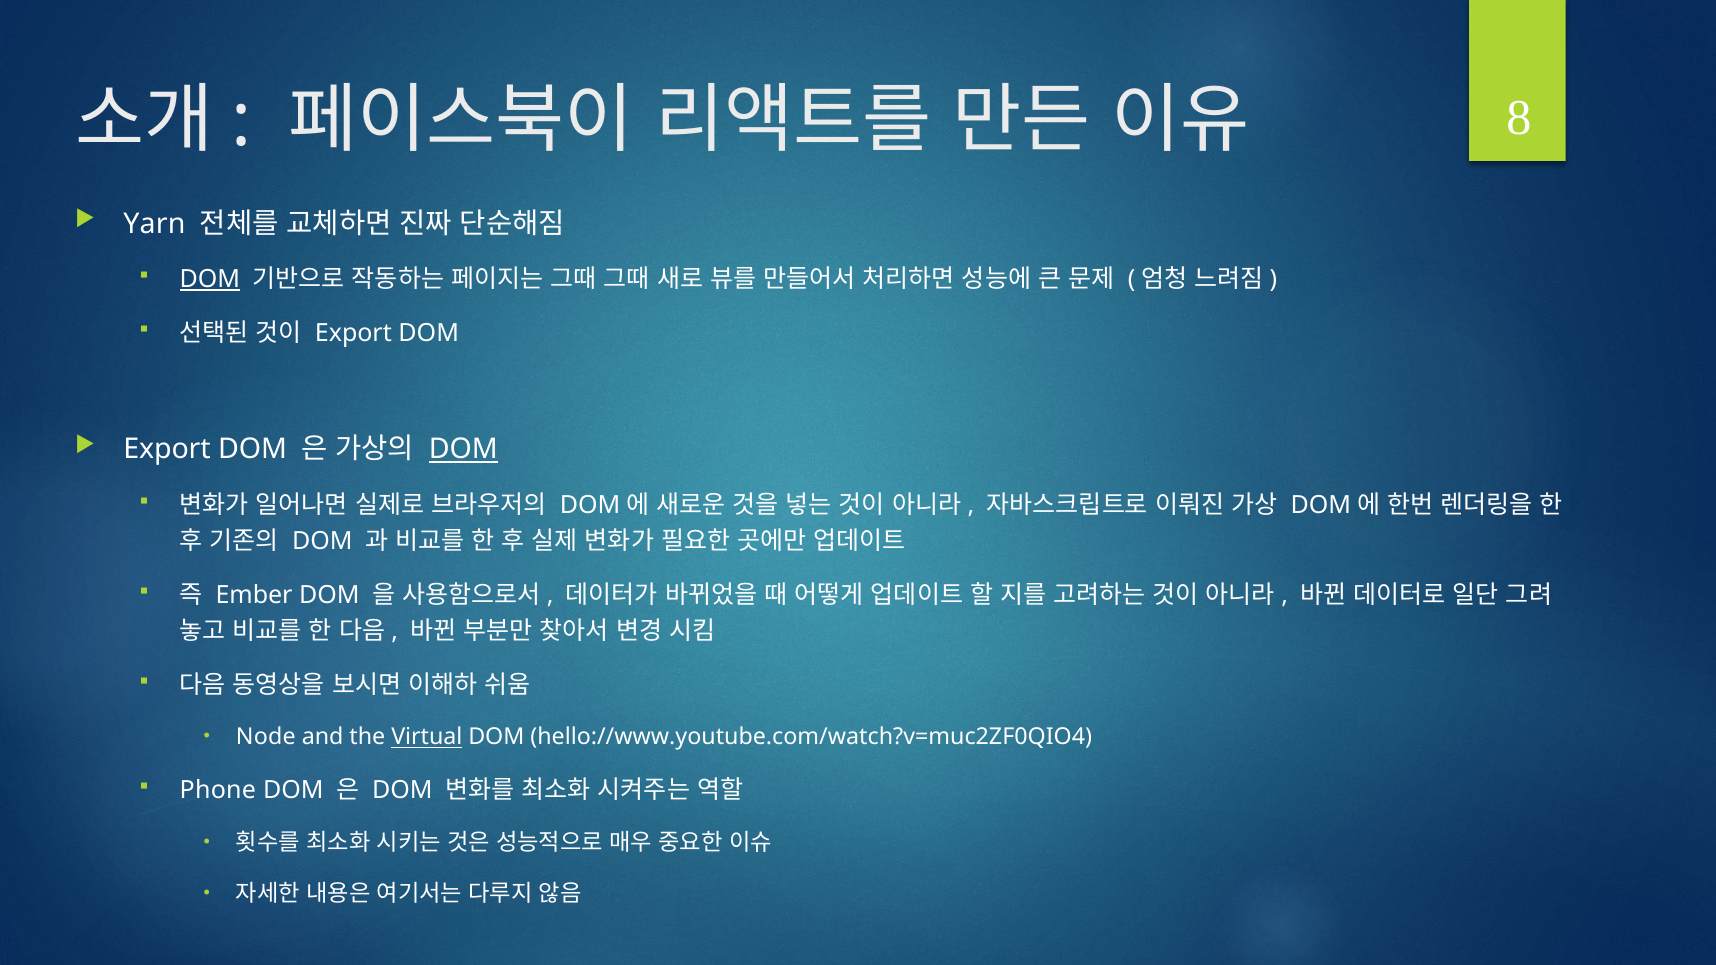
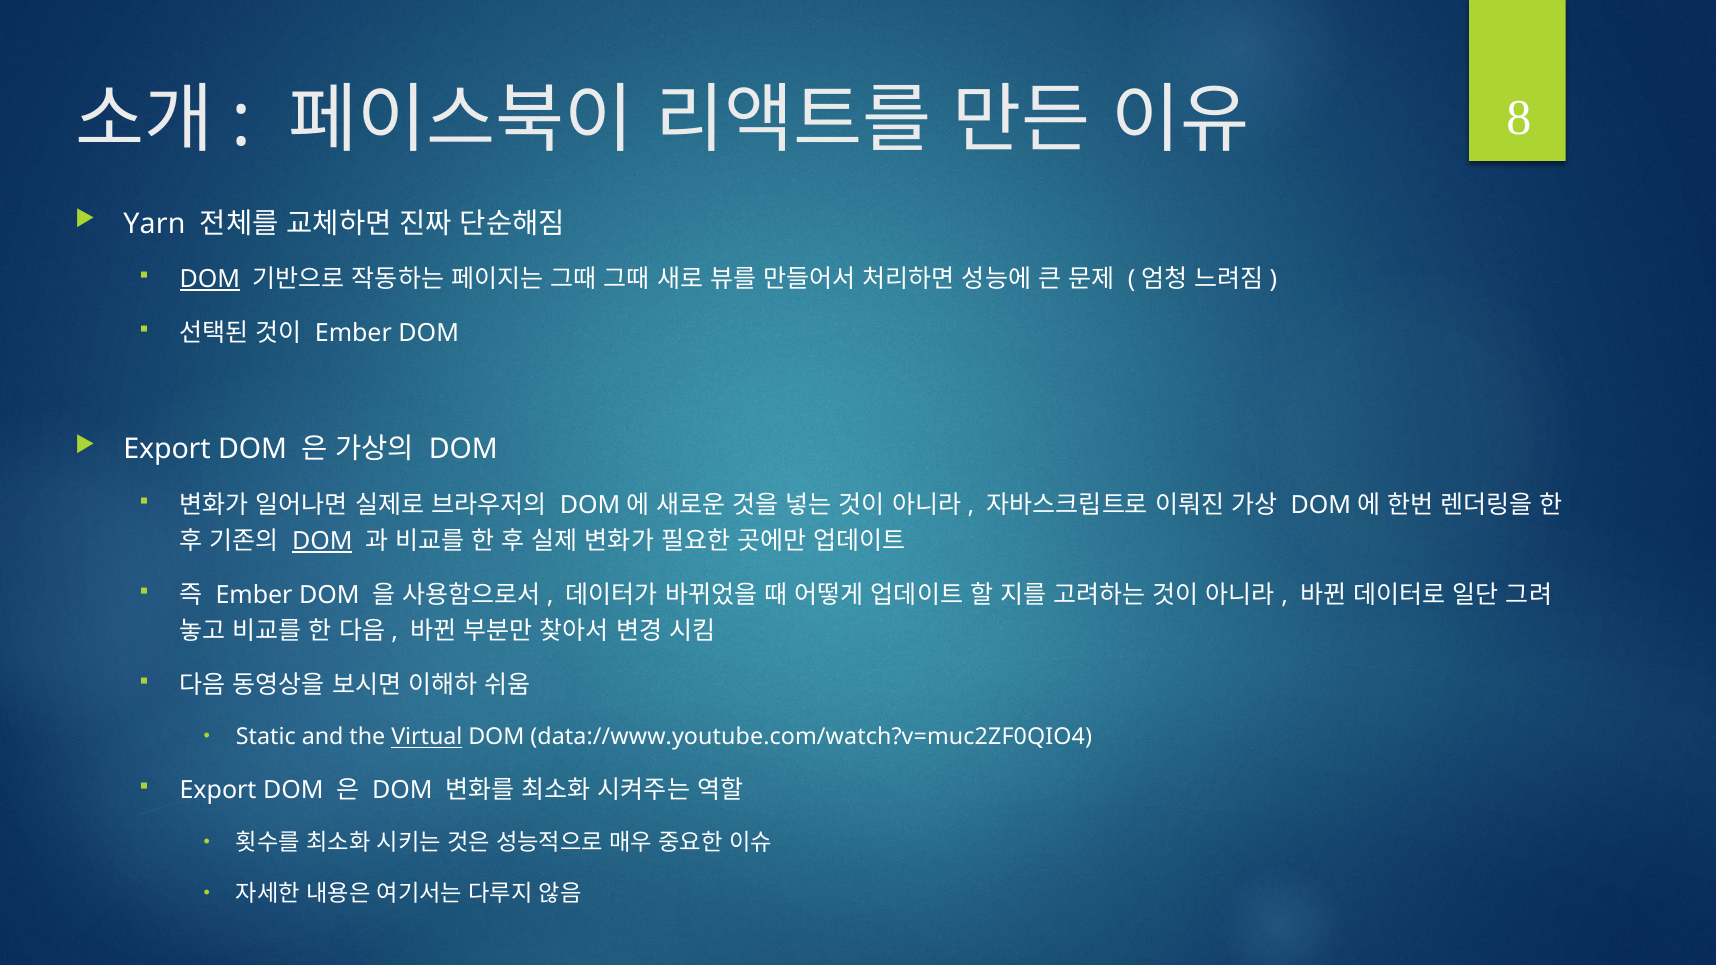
Export at (353, 333): Export -> Ember
DOM at (463, 450) underline: present -> none
DOM at (322, 541) underline: none -> present
Node: Node -> Static
hello://www.youtube.com/watch?v=muc2ZF0QIO4: hello://www.youtube.com/watch?v=muc2ZF0QIO4 -> data://www.youtube.com/watch?v=muc2ZF0QIO4
Phone at (218, 790): Phone -> Export
